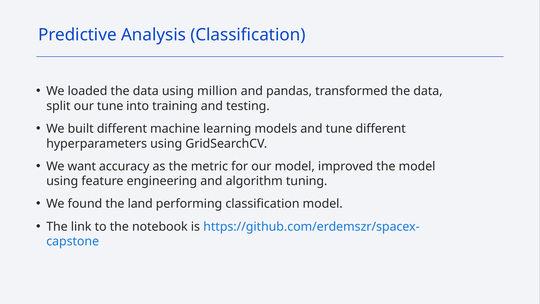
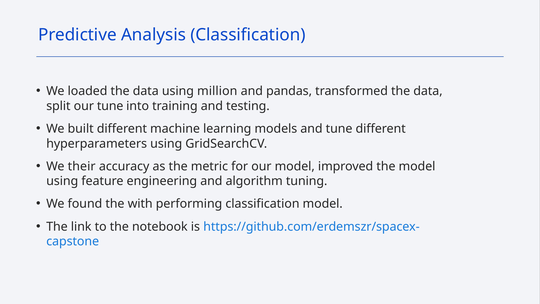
want: want -> their
land: land -> with
